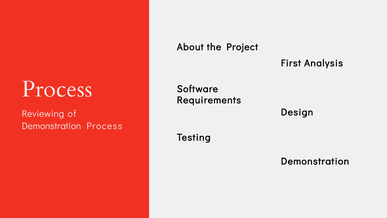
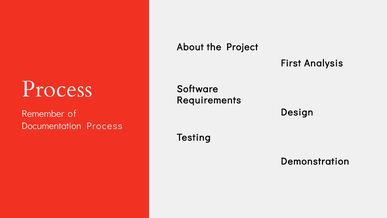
Reviewing: Reviewing -> Remember
Demonstration at (51, 126): Demonstration -> Documentation
